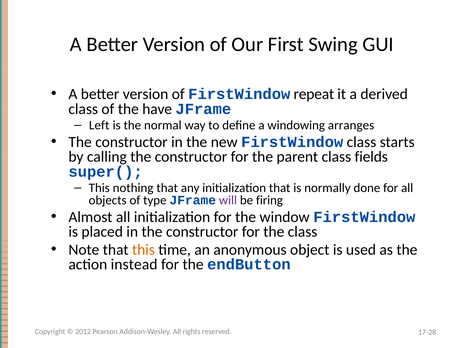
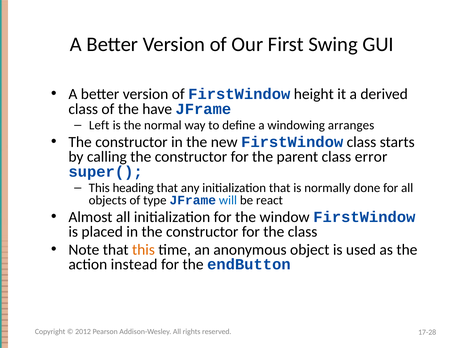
repeat: repeat -> height
fields: fields -> error
nothing: nothing -> heading
will colour: purple -> blue
firing: firing -> react
